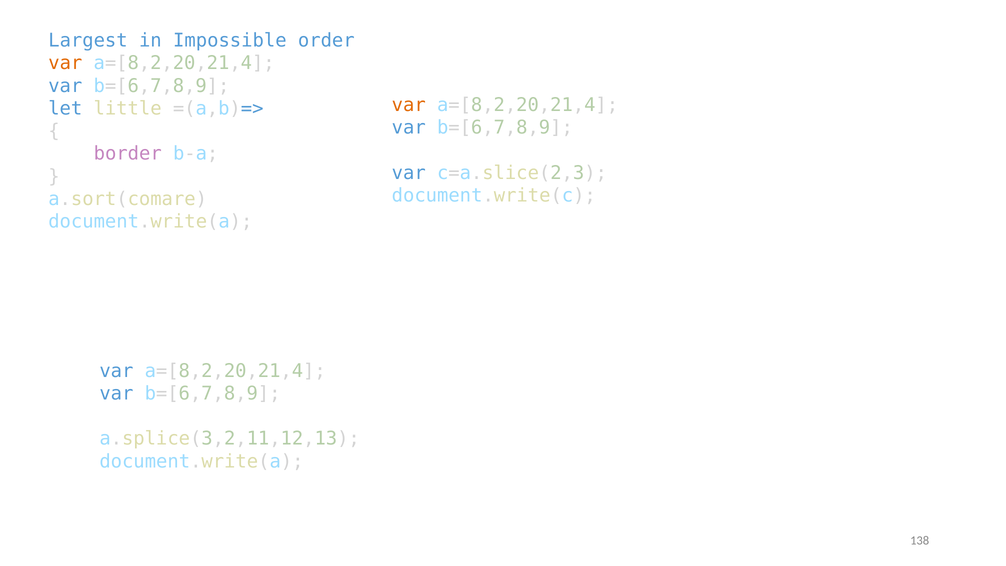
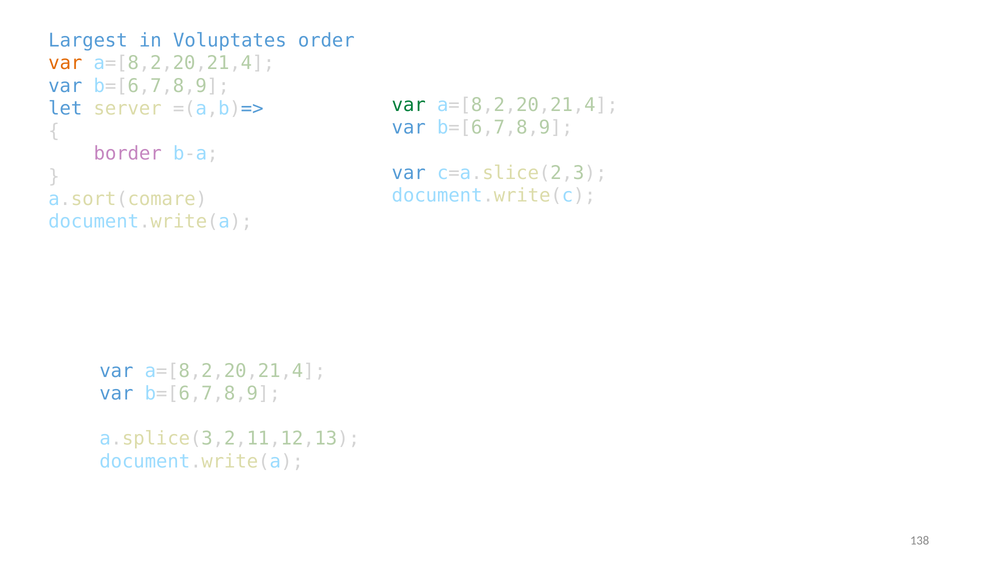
Impossible: Impossible -> Voluptates
var at (409, 105) colour: orange -> green
little: little -> server
